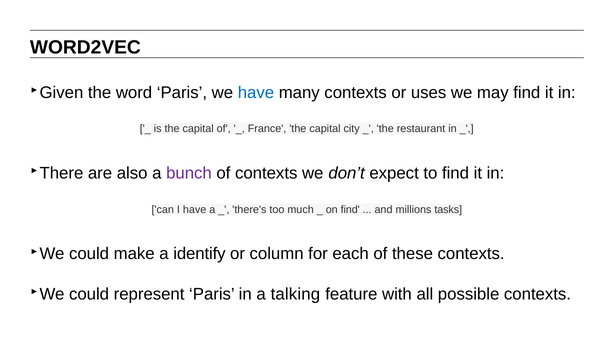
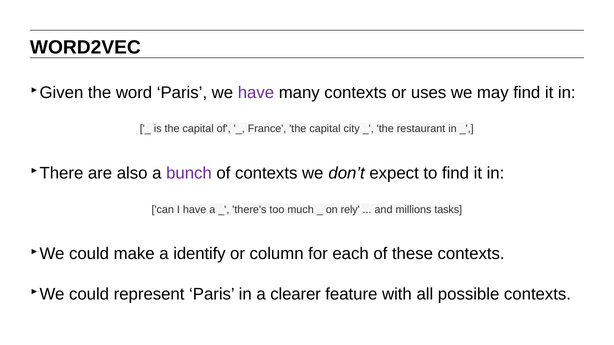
have at (256, 92) colour: blue -> purple
on find: find -> rely
talking: talking -> clearer
